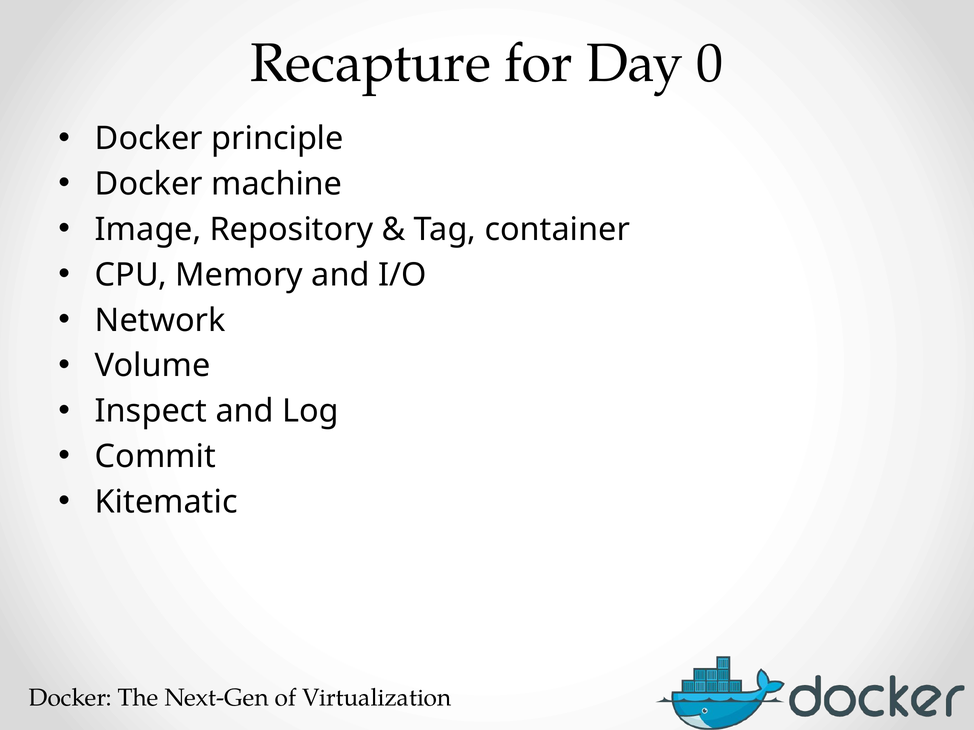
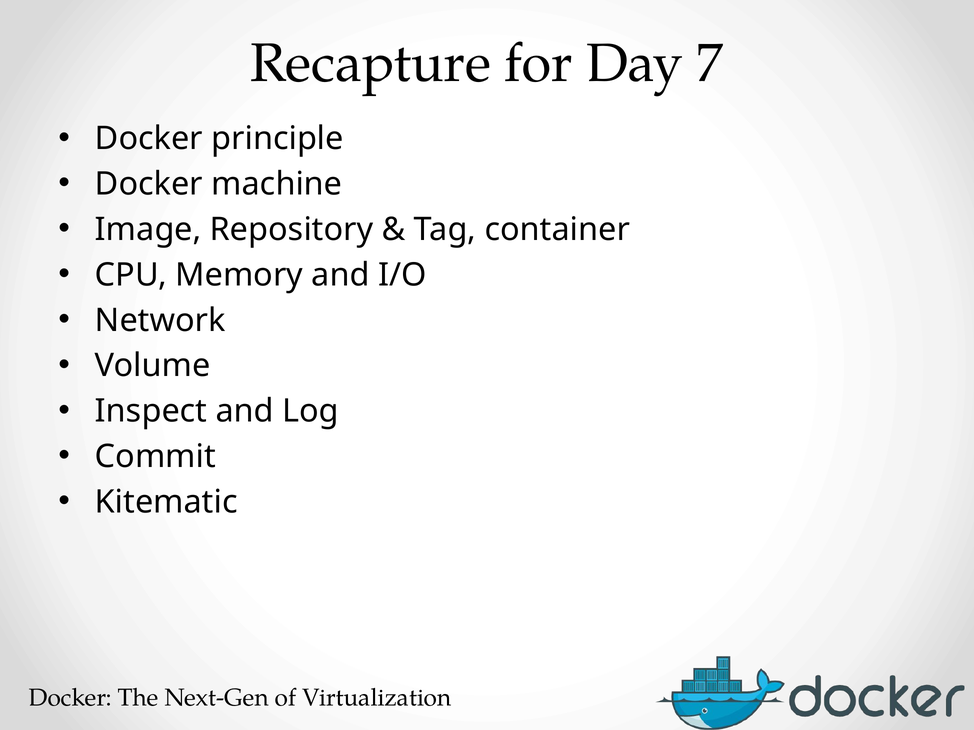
0: 0 -> 7
